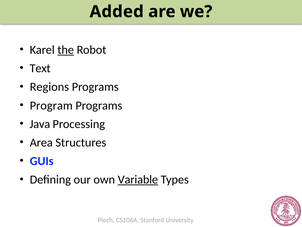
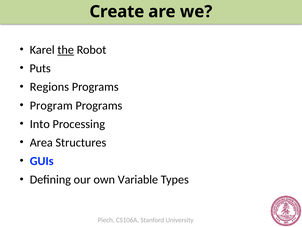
Added: Added -> Create
Text: Text -> Puts
Java: Java -> Into
Variable underline: present -> none
